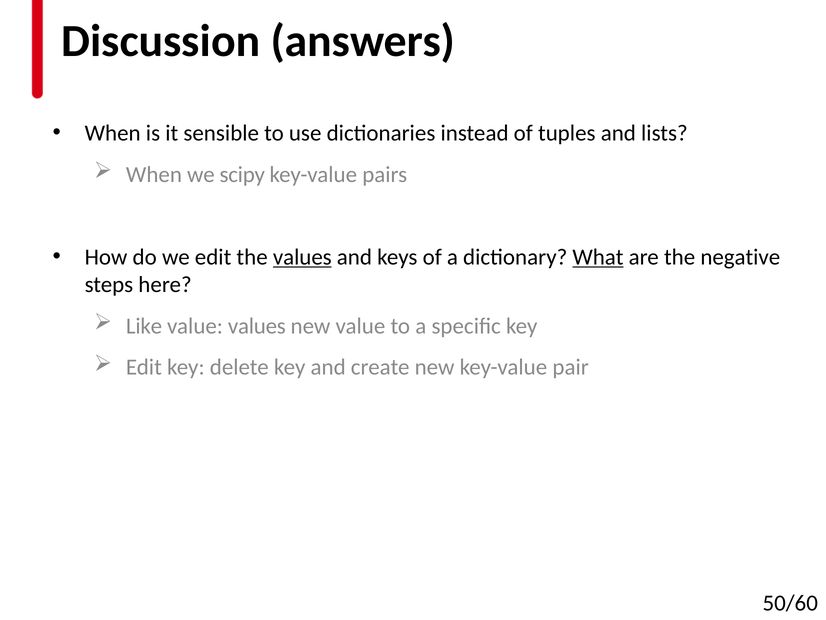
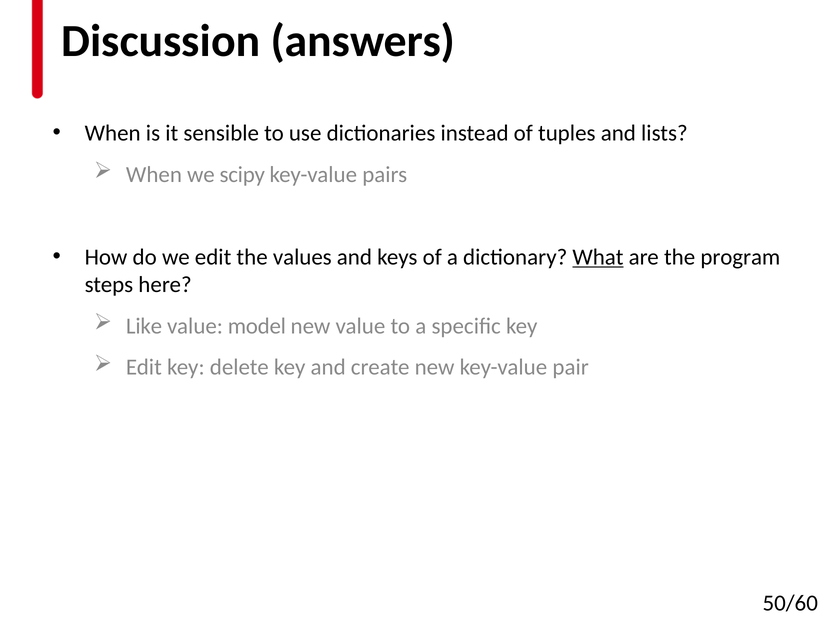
values at (302, 257) underline: present -> none
negative: negative -> program
value values: values -> model
